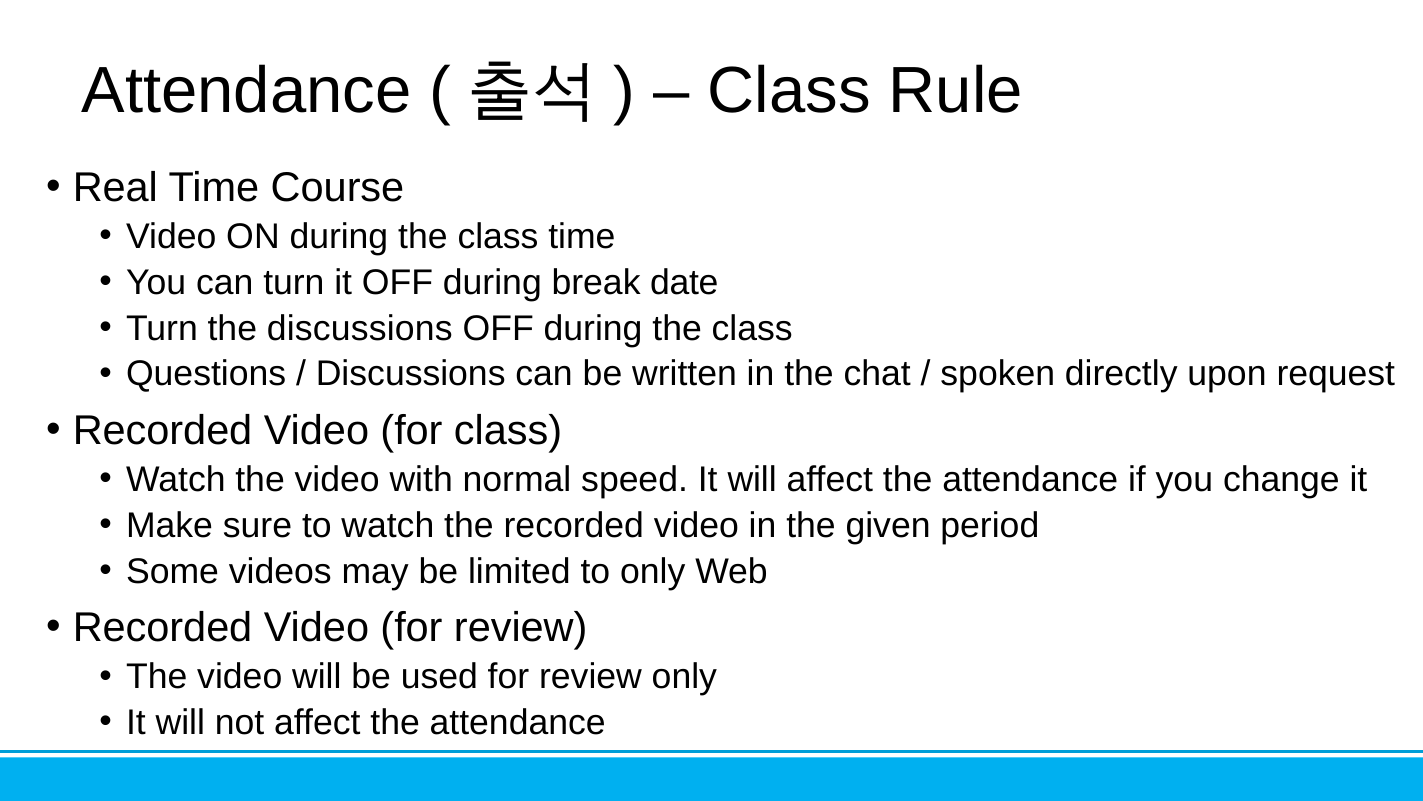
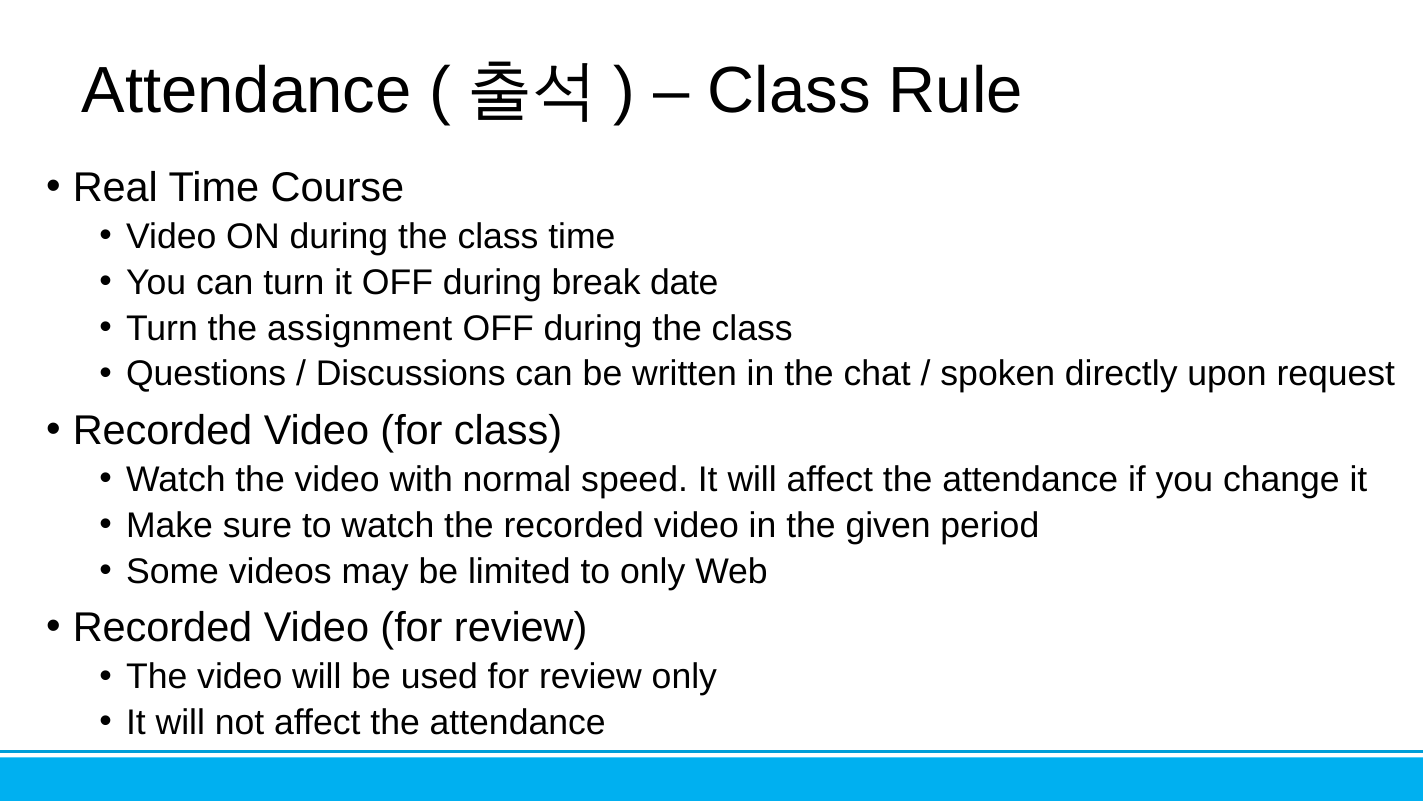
the discussions: discussions -> assignment
